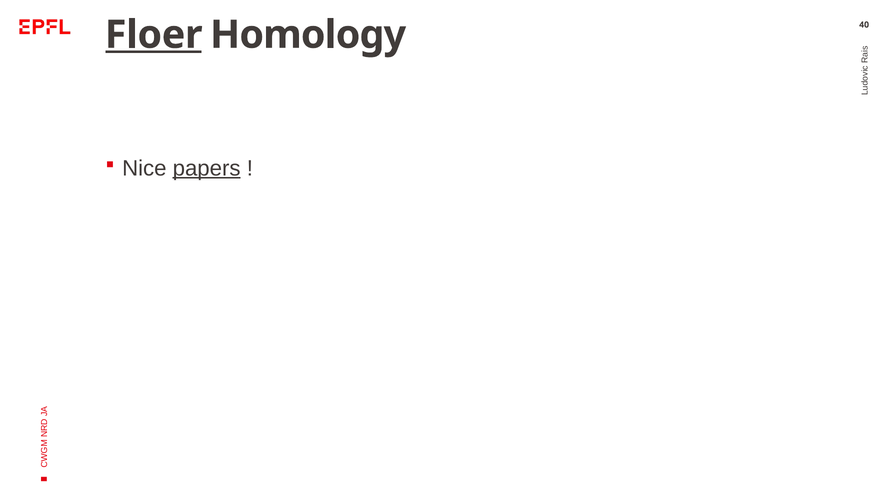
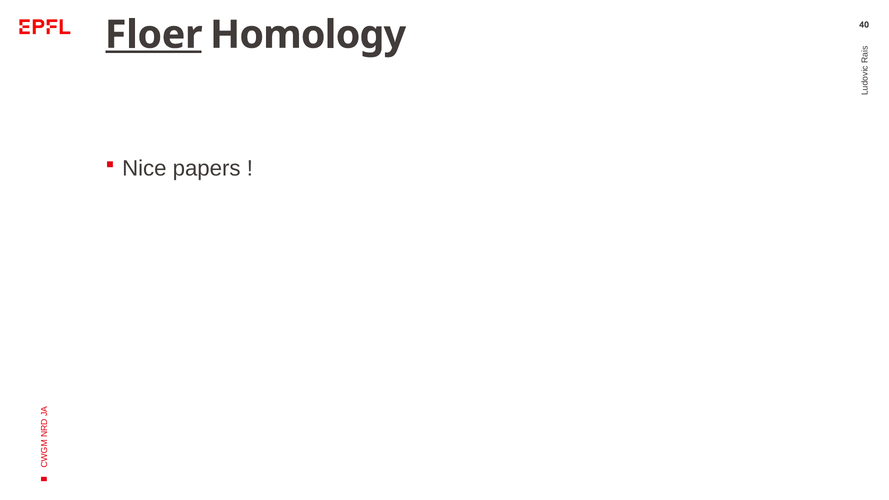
papers underline: present -> none
